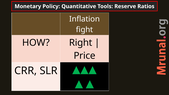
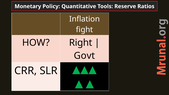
Price: Price -> Govt
